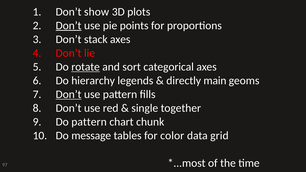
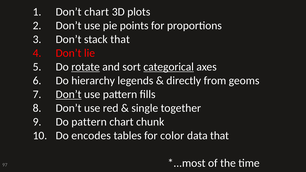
Don’t show: show -> chart
Don’t at (69, 26) underline: present -> none
stack axes: axes -> that
categorical underline: none -> present
main: main -> from
message: message -> encodes
data grid: grid -> that
